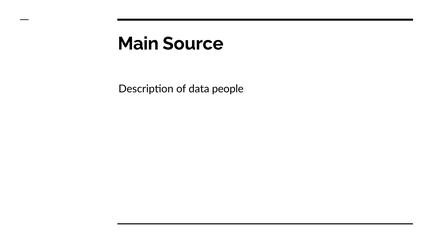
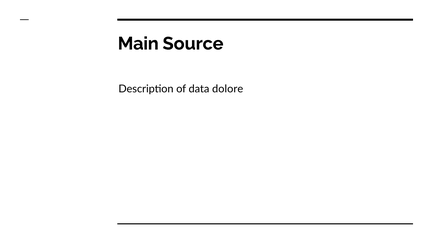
people: people -> dolore
